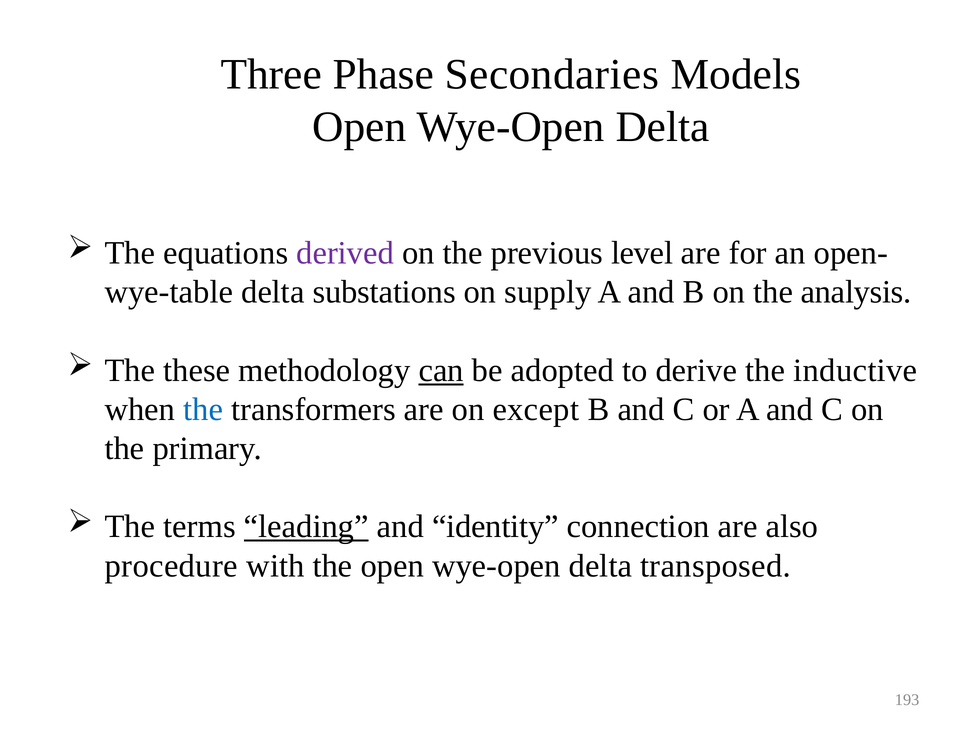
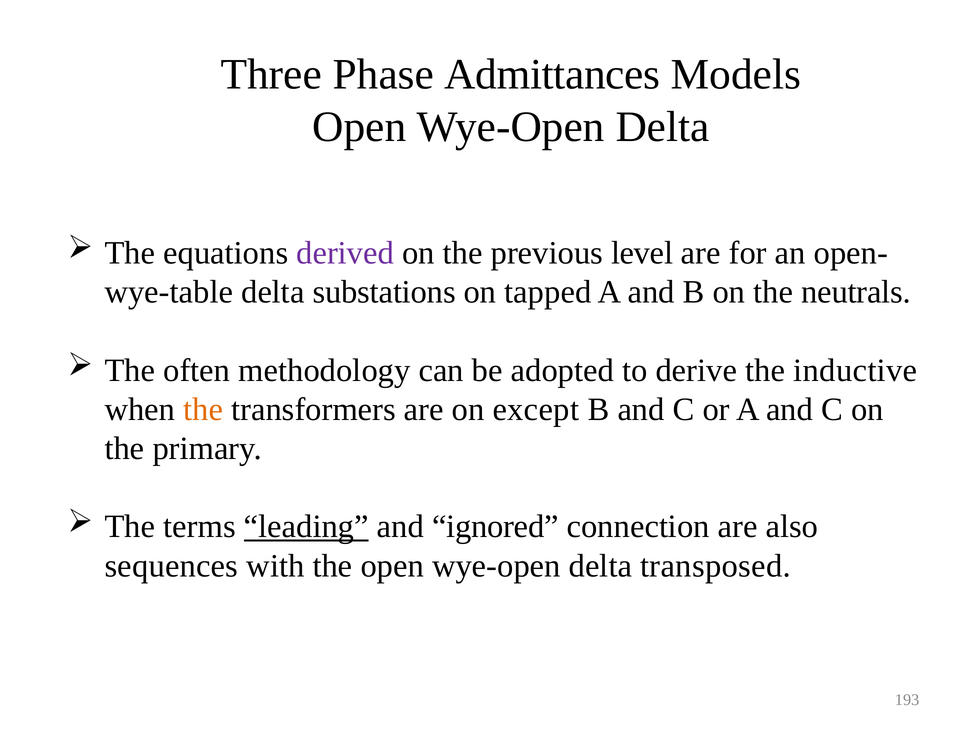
Secondaries: Secondaries -> Admittances
supply: supply -> tapped
analysis: analysis -> neutrals
these: these -> often
can underline: present -> none
the at (203, 410) colour: blue -> orange
identity: identity -> ignored
procedure: procedure -> sequences
